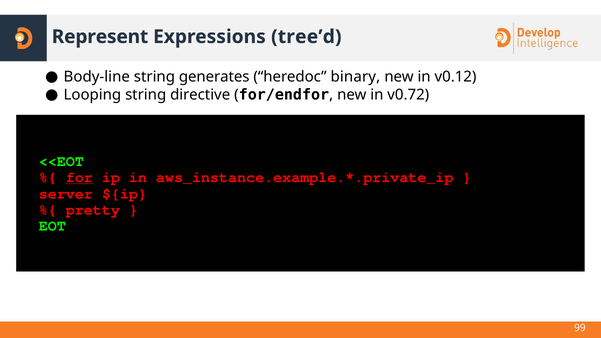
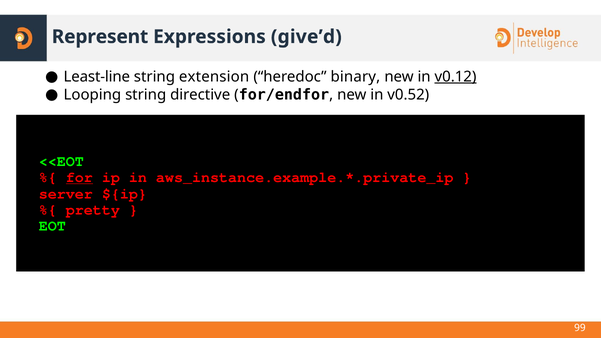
tree’d: tree’d -> give’d
Body-line: Body-line -> Least-line
generates: generates -> extension
v0.12 underline: none -> present
v0.72: v0.72 -> v0.52
